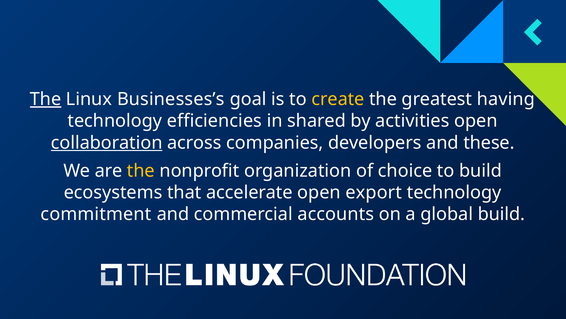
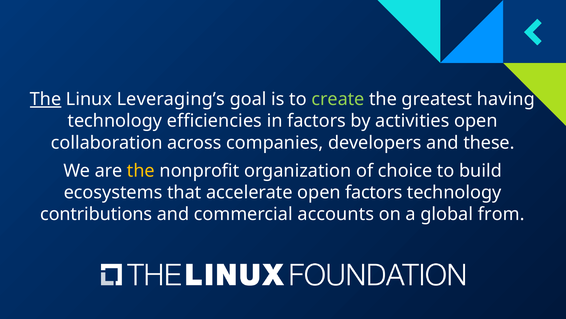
Businesses’s: Businesses’s -> Leveraging’s
create colour: yellow -> light green
in shared: shared -> factors
collaboration underline: present -> none
open export: export -> factors
commitment: commitment -> contributions
global build: build -> from
